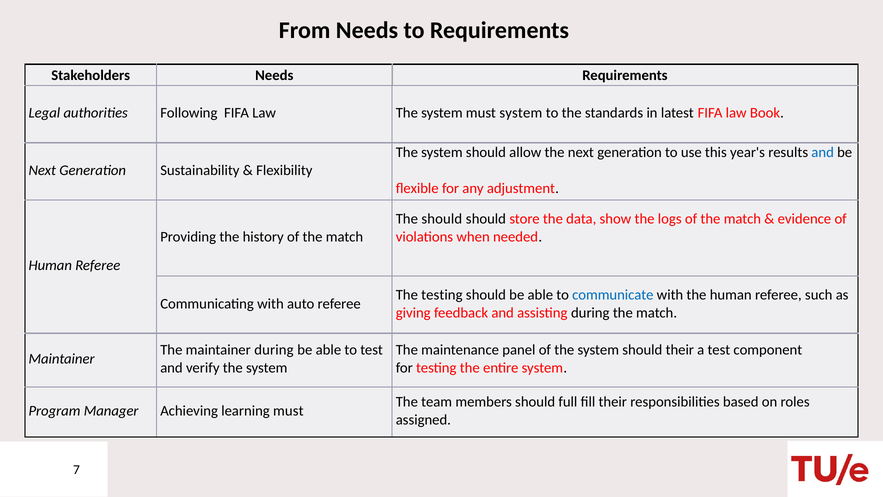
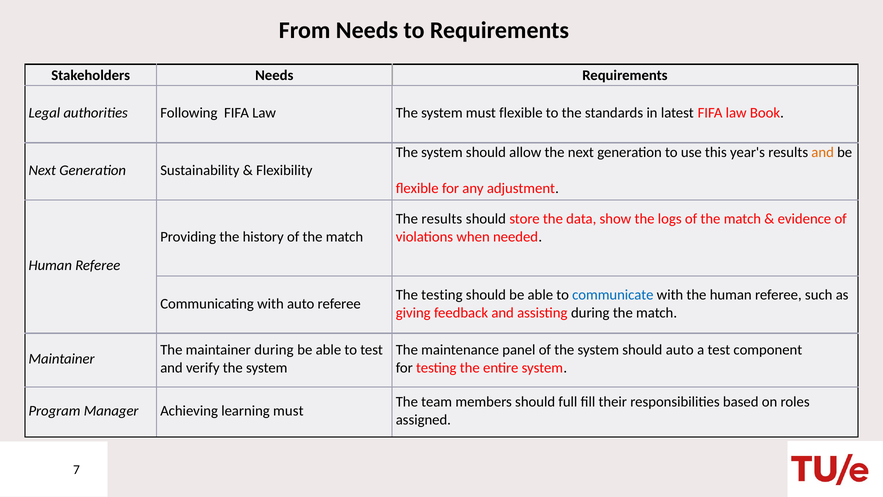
must system: system -> flexible
and at (823, 152) colour: blue -> orange
The should: should -> results
should their: their -> auto
